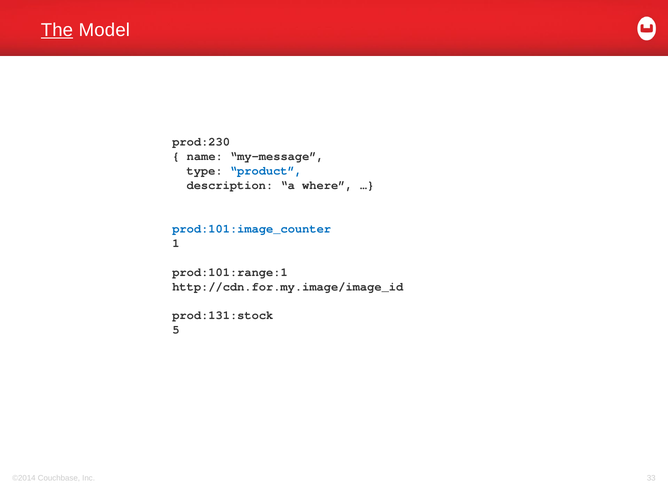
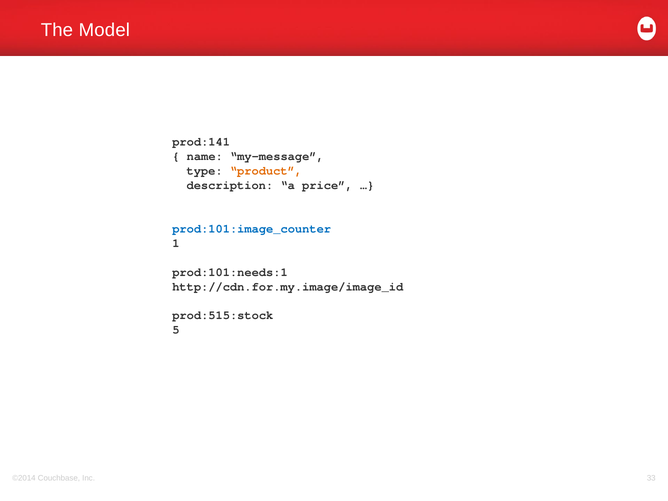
The underline: present -> none
prod:230: prod:230 -> prod:141
product colour: blue -> orange
where: where -> price
prod:101:range:1: prod:101:range:1 -> prod:101:needs:1
prod:131:stock: prod:131:stock -> prod:515:stock
